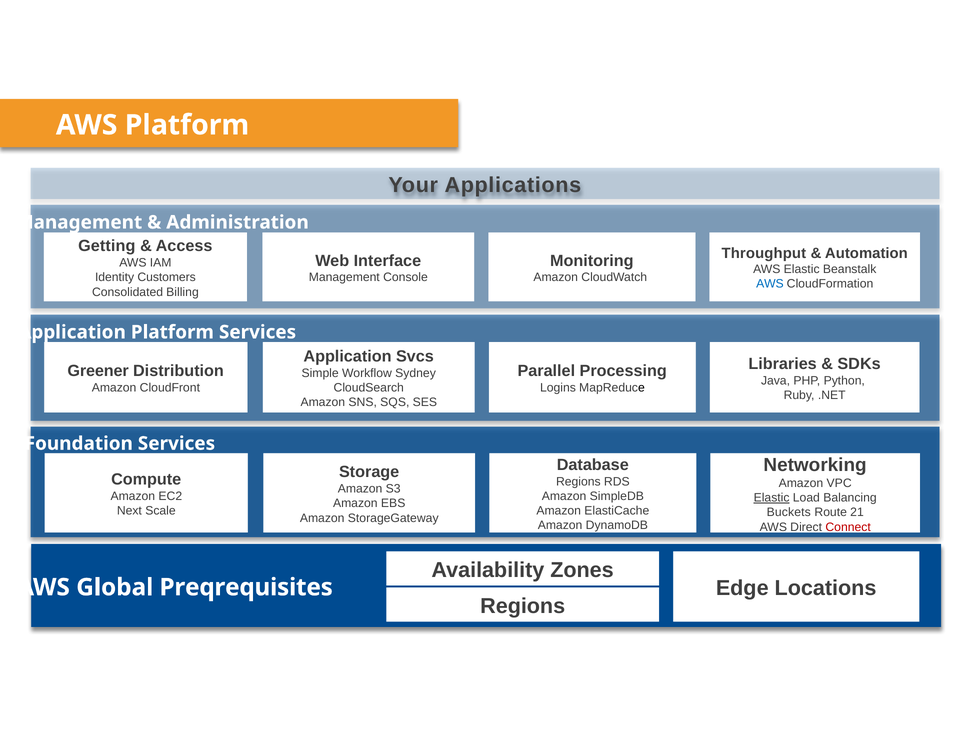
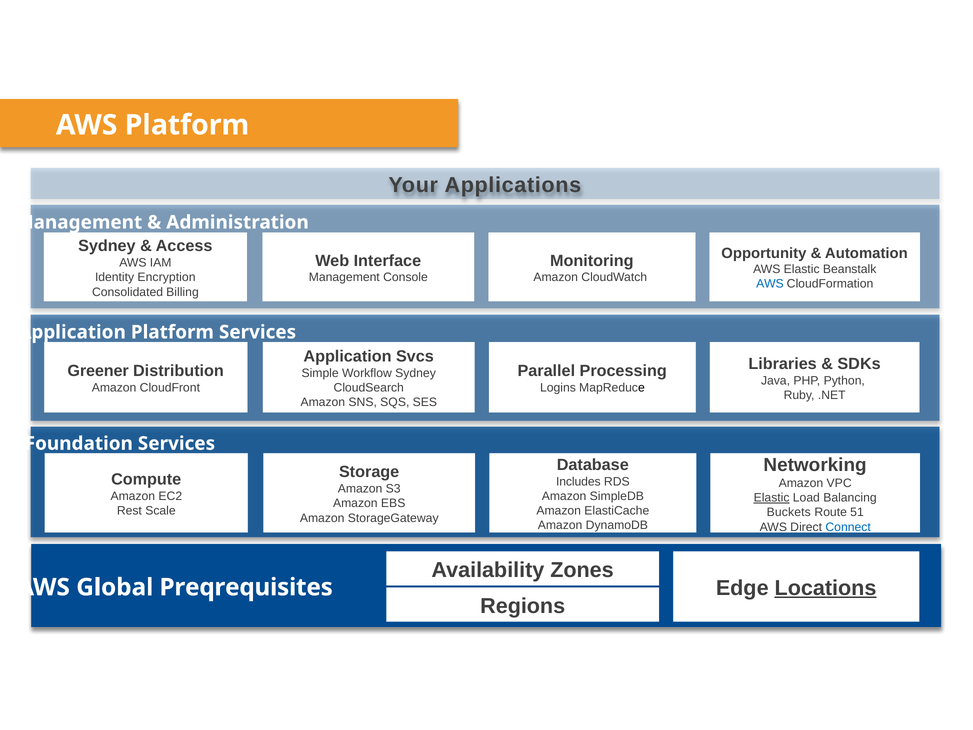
Getting at (107, 246): Getting -> Sydney
Throughput: Throughput -> Opportunity
Customers: Customers -> Encryption
Regions at (578, 481): Regions -> Includes
Next: Next -> Rest
21: 21 -> 51
Connect colour: red -> blue
Locations underline: none -> present
